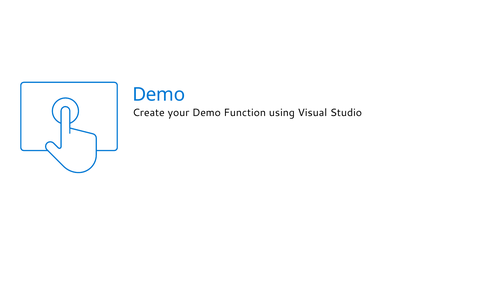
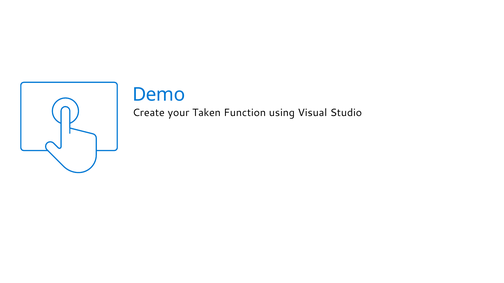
your Demo: Demo -> Taken
